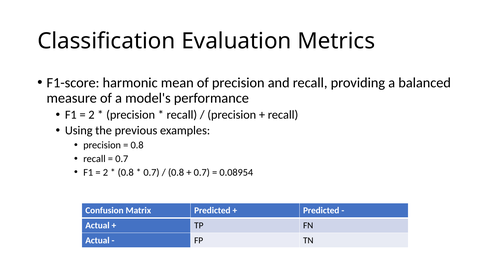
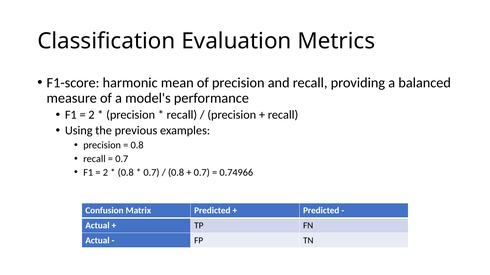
0.08954: 0.08954 -> 0.74966
